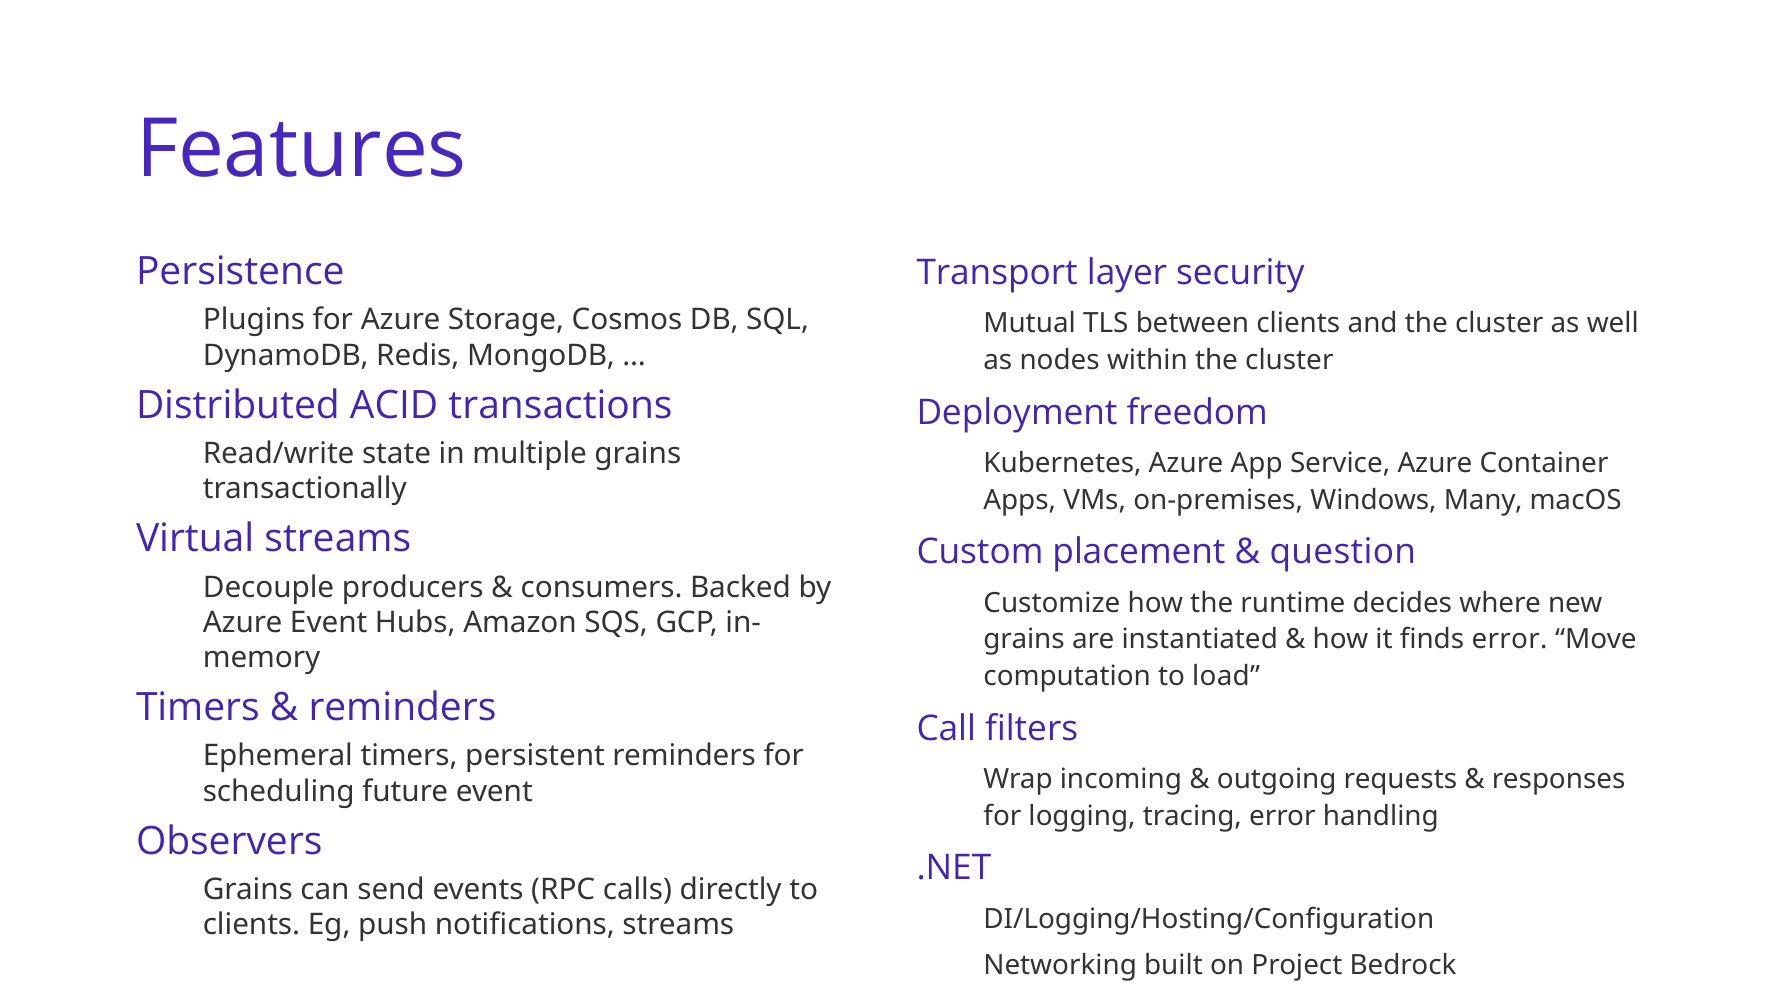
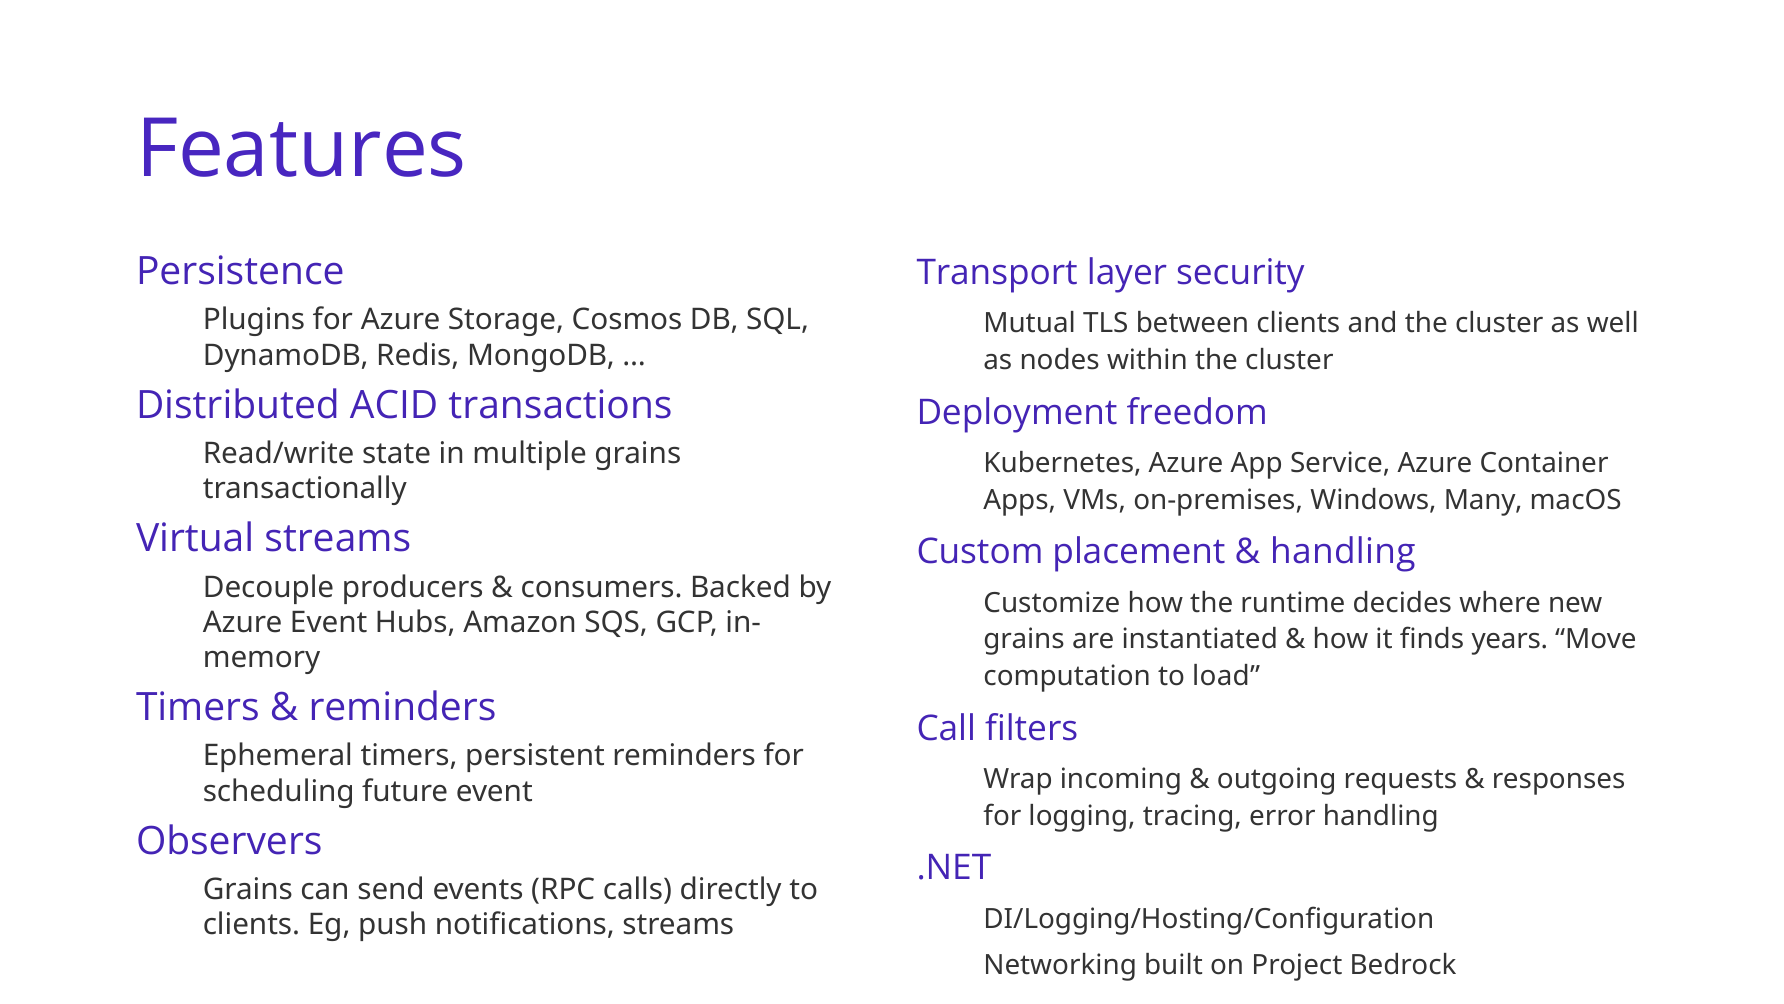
question at (1343, 552): question -> handling
finds error: error -> years
